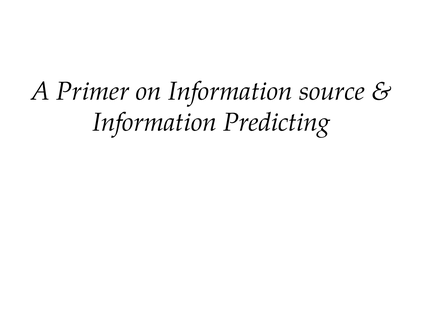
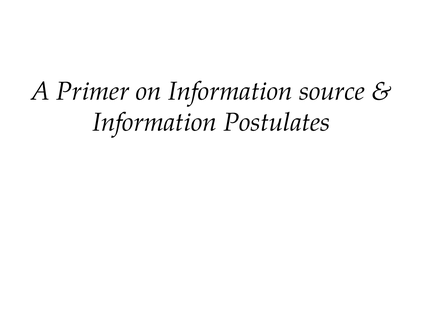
Predicting: Predicting -> Postulates
